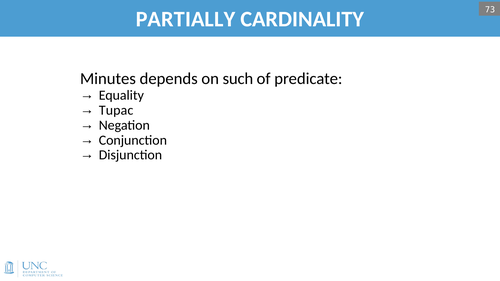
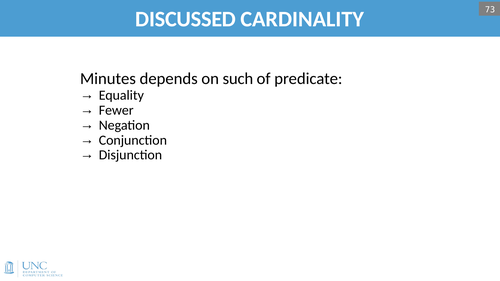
PARTIALLY: PARTIALLY -> DISCUSSED
Tupac: Tupac -> Fewer
